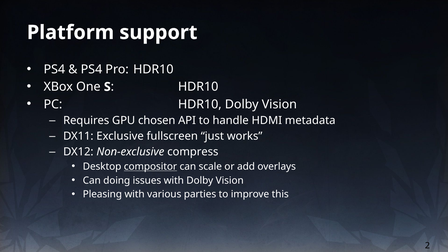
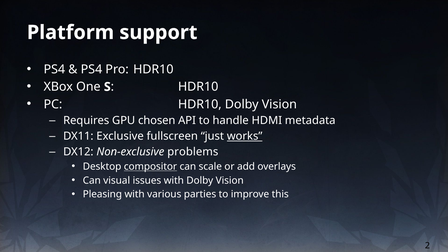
works underline: none -> present
compress: compress -> problems
doing: doing -> visual
